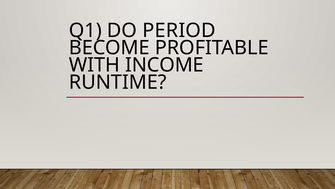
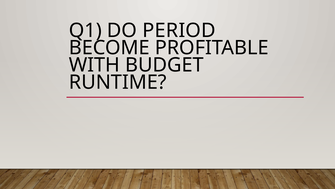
INCOME: INCOME -> BUDGET
